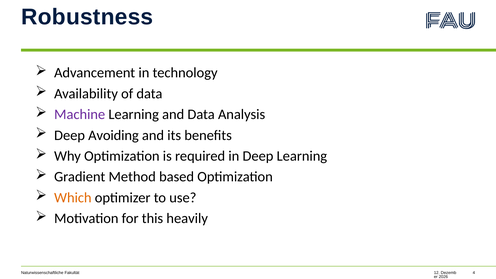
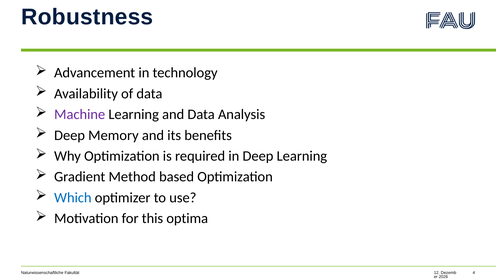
Avoiding: Avoiding -> Memory
Which colour: orange -> blue
heavily: heavily -> optima
